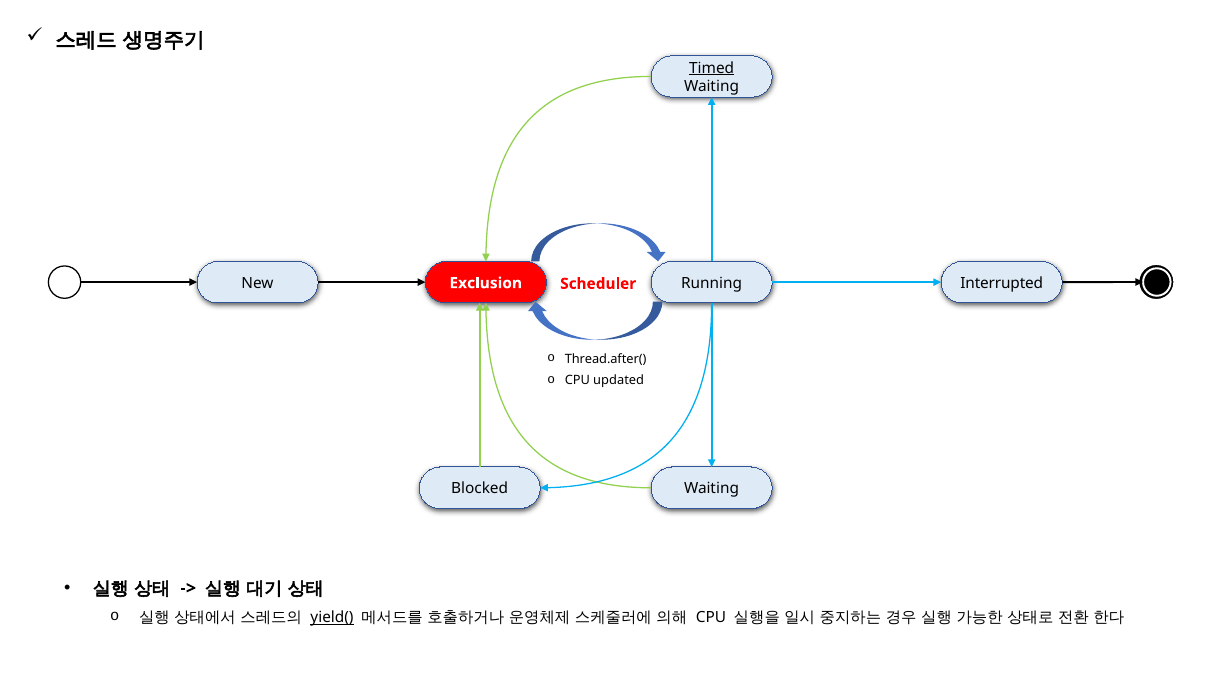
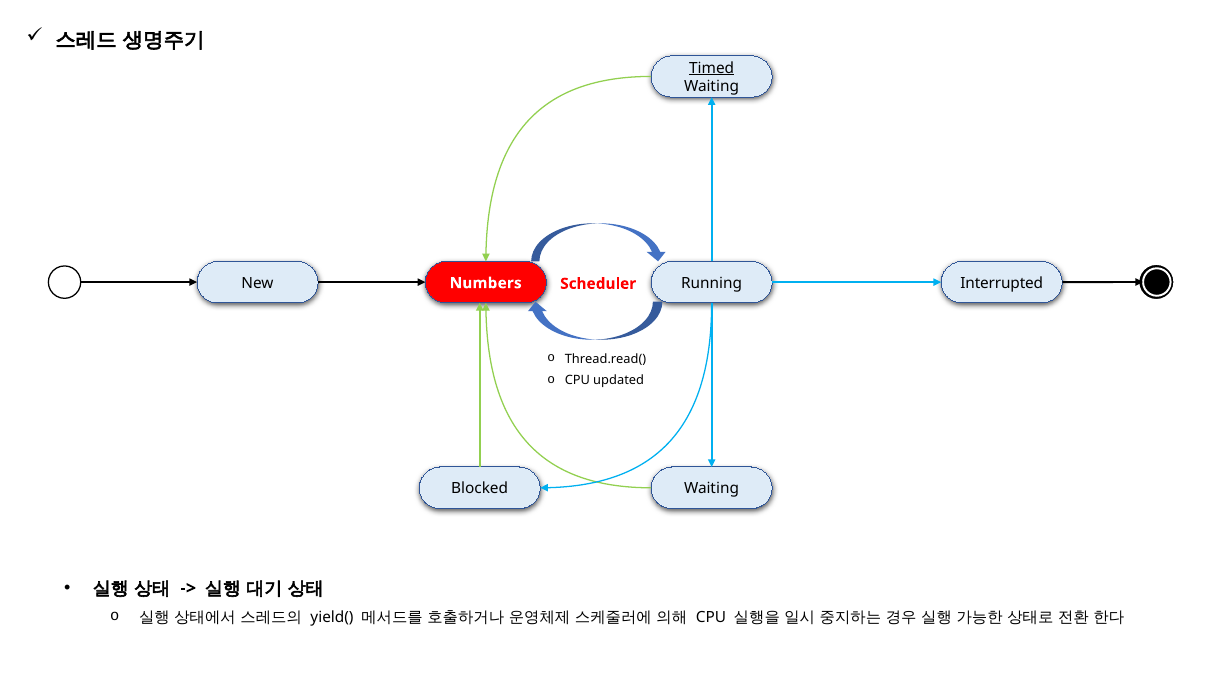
Exclusion: Exclusion -> Numbers
Thread.after(: Thread.after( -> Thread.read(
yield( underline: present -> none
